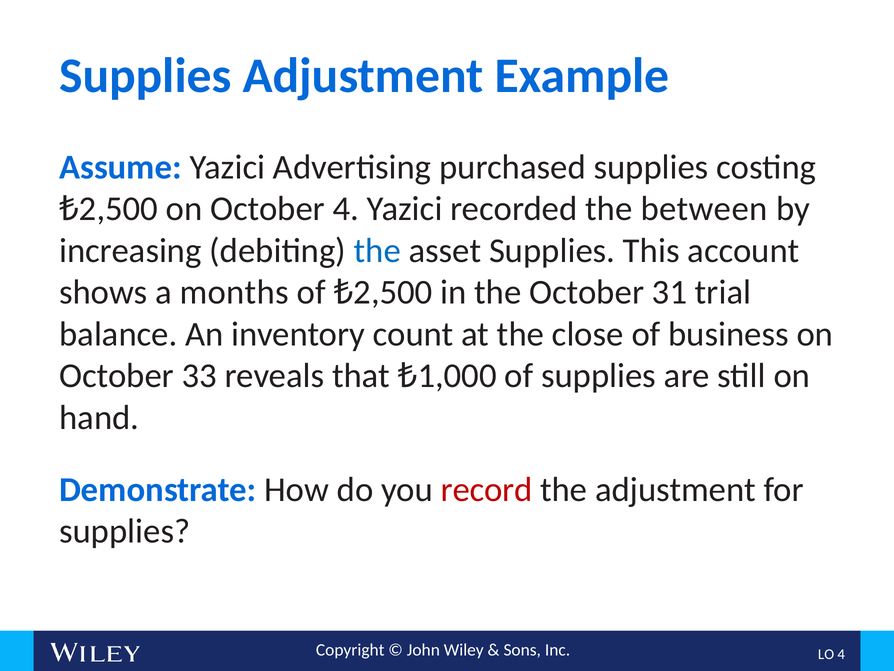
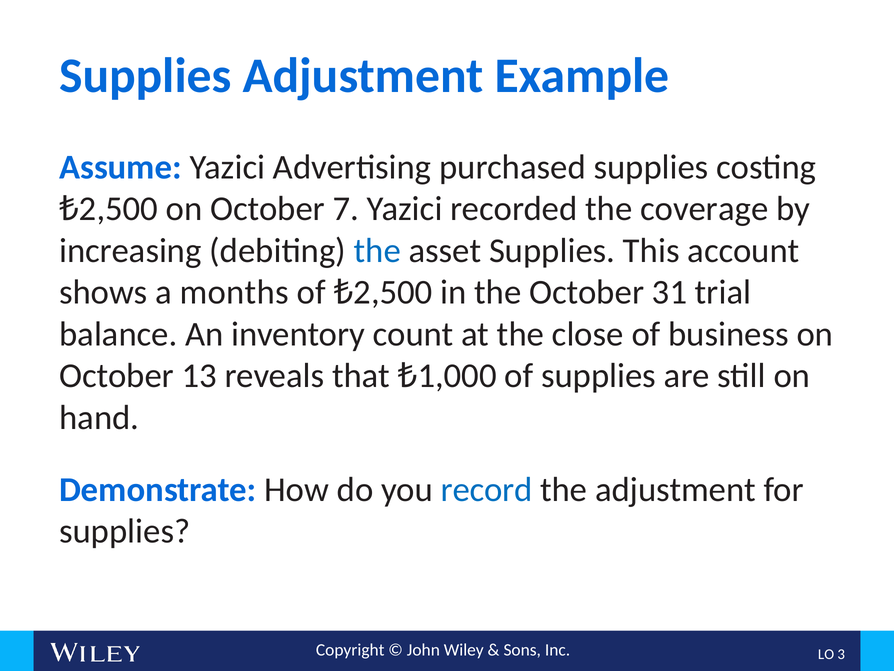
October 4: 4 -> 7
between: between -> coverage
33: 33 -> 13
record colour: red -> blue
O 4: 4 -> 3
